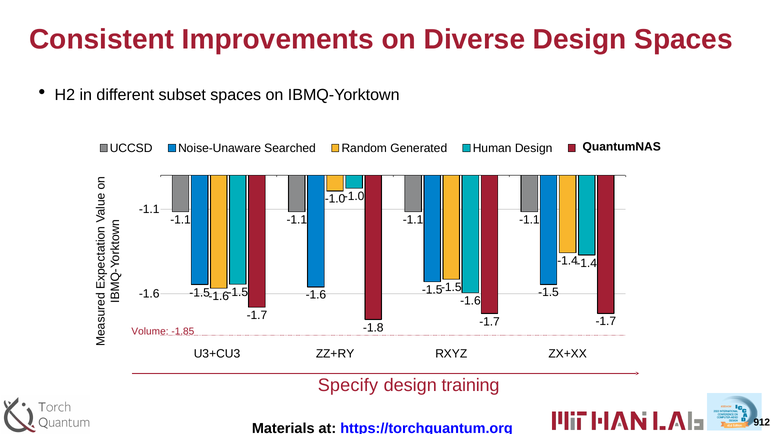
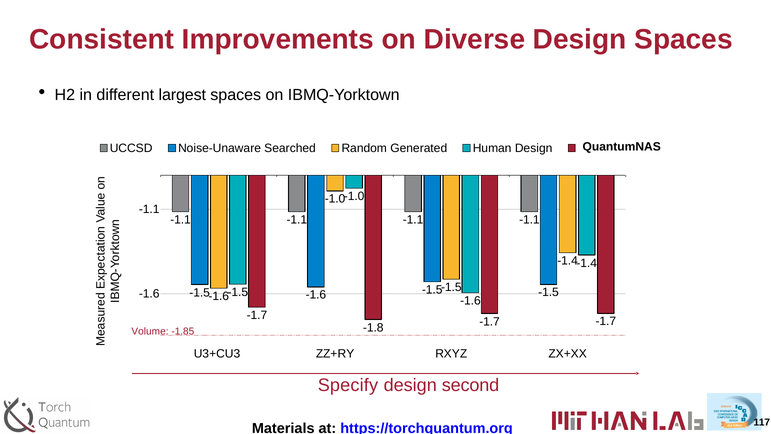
subset: subset -> largest
training: training -> second
912: 912 -> 117
